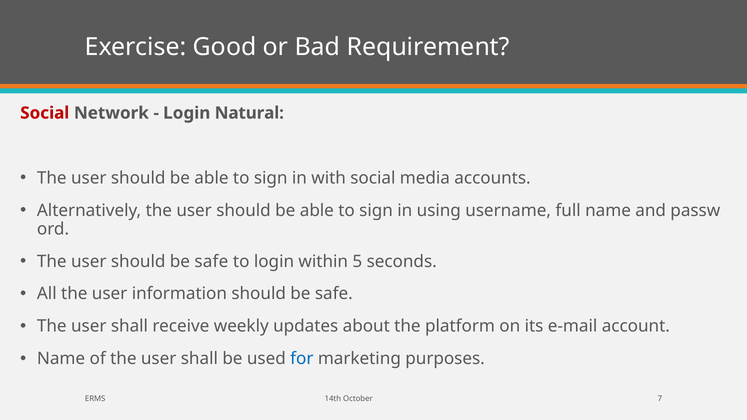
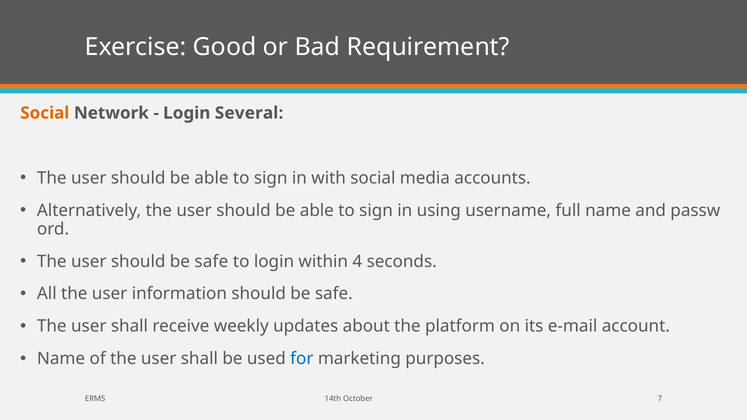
Social at (45, 113) colour: red -> orange
Natural: Natural -> Several
5: 5 -> 4
